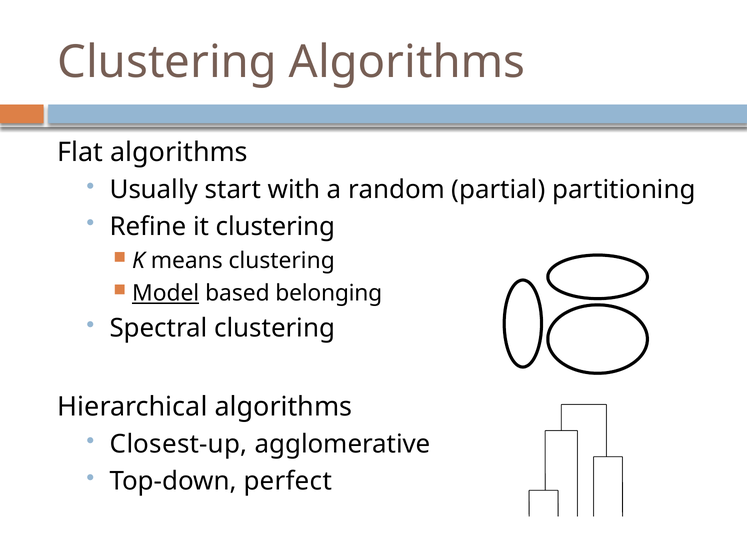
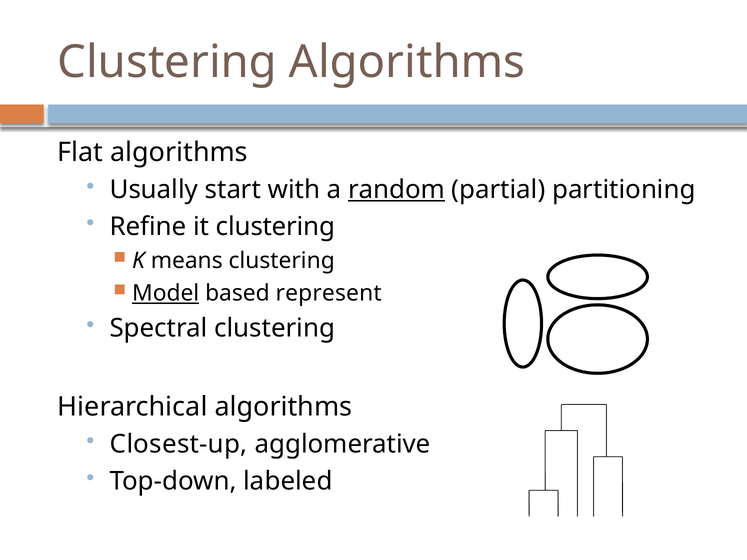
random underline: none -> present
belonging: belonging -> represent
perfect: perfect -> labeled
